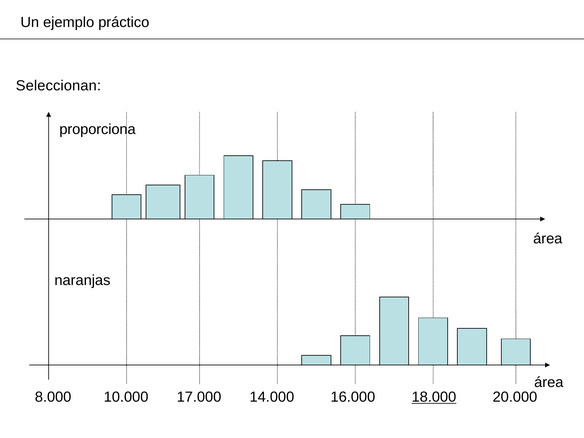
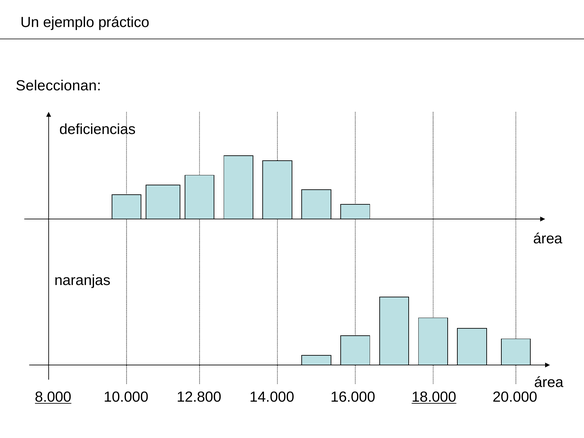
proporciona: proporciona -> deficiencias
8.000 underline: none -> present
17.000: 17.000 -> 12.800
